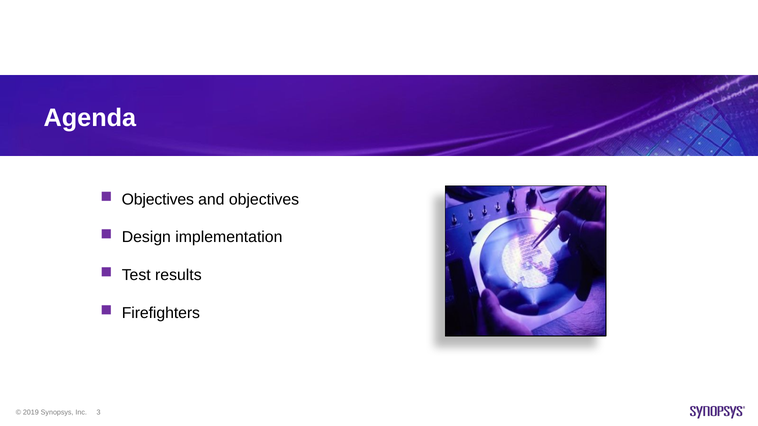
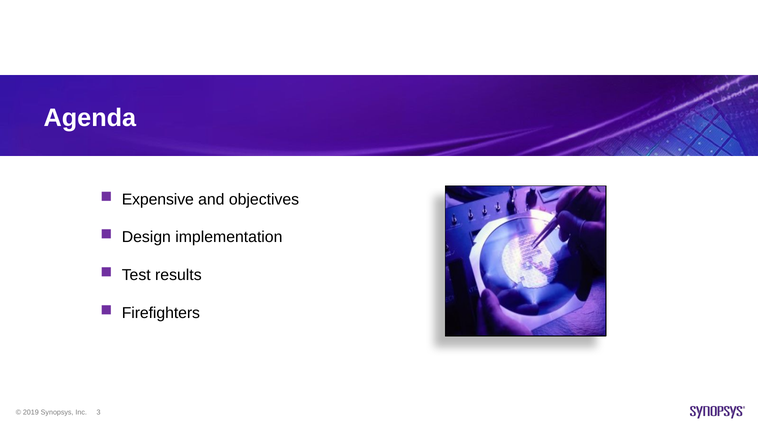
Objectives at (158, 200): Objectives -> Expensive
